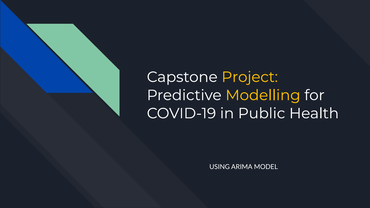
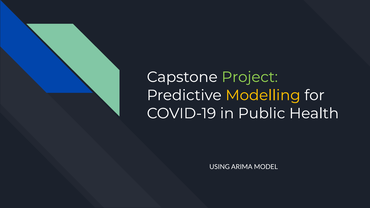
Project colour: yellow -> light green
